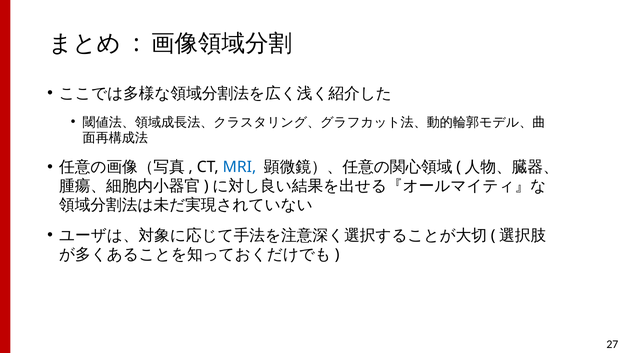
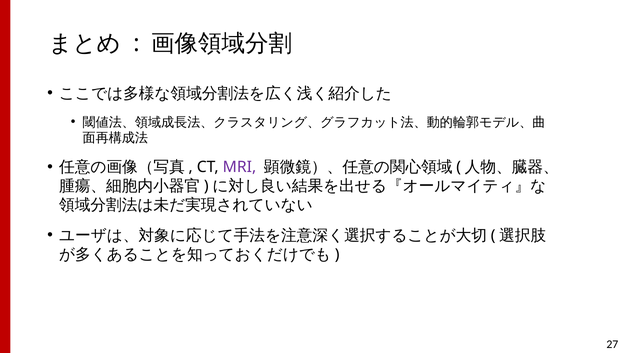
MRI colour: blue -> purple
